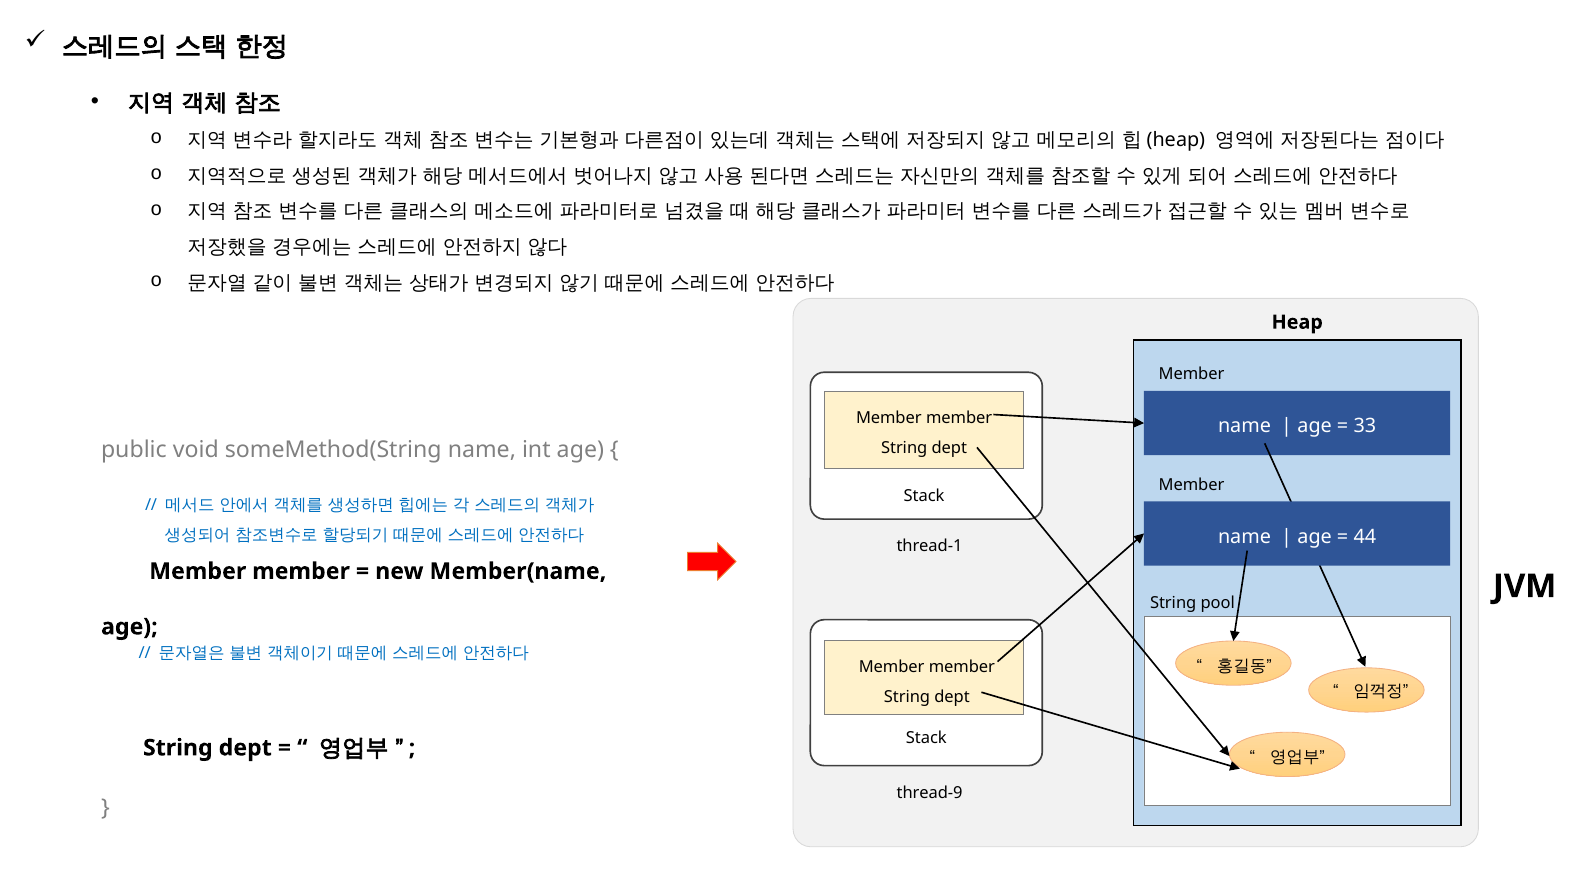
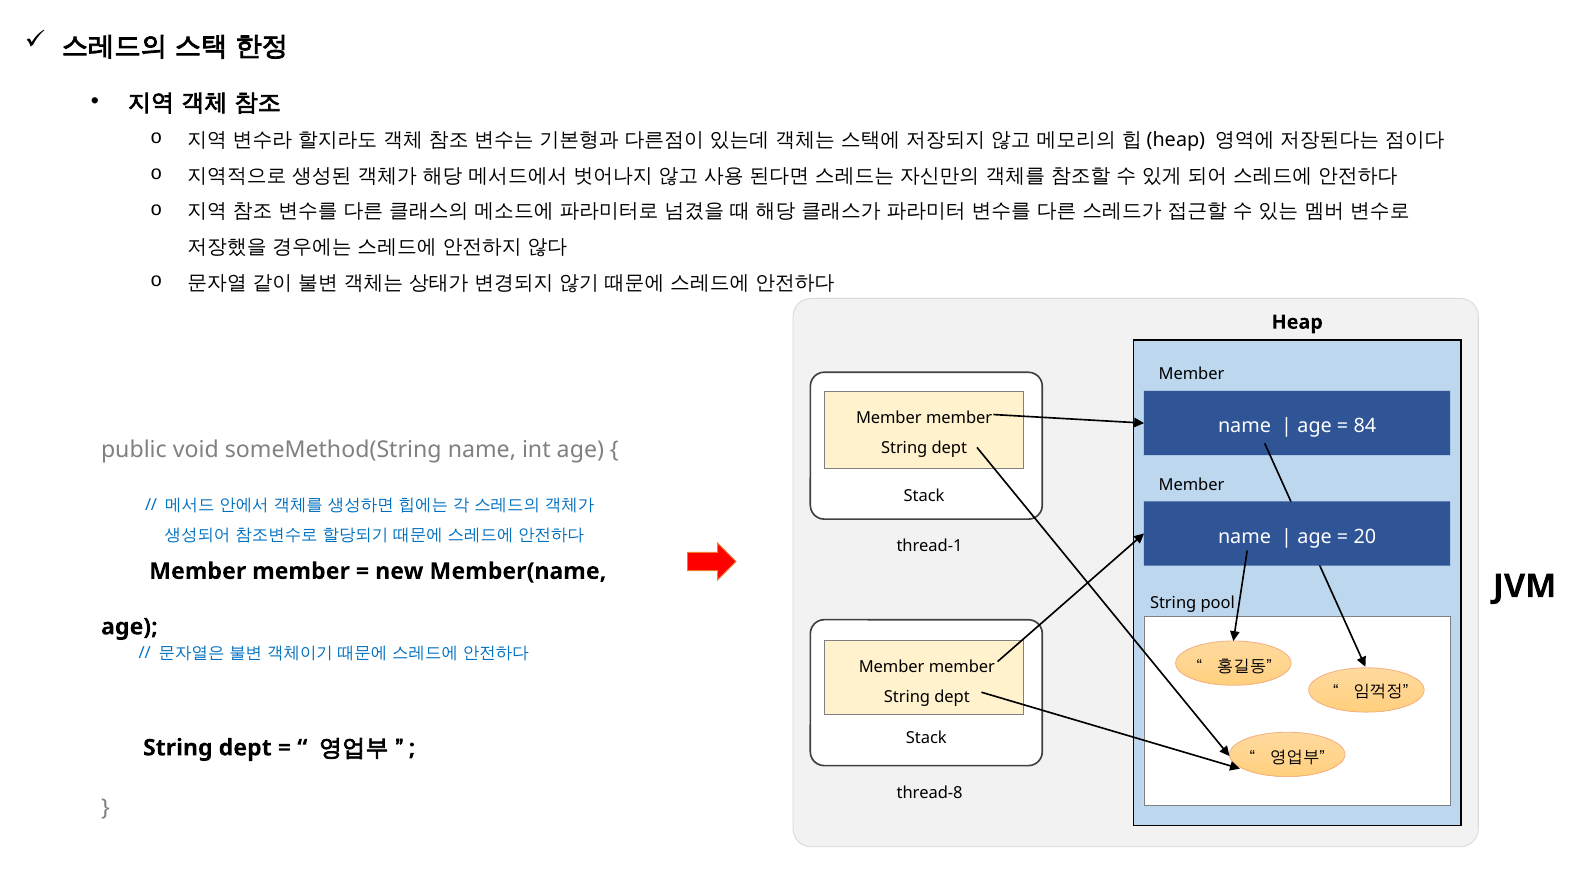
33: 33 -> 84
44: 44 -> 20
thread-9: thread-9 -> thread-8
